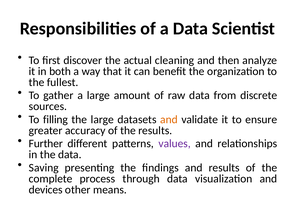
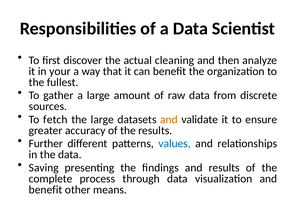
both: both -> your
filling: filling -> fetch
values colour: purple -> blue
devices at (46, 190): devices -> benefit
